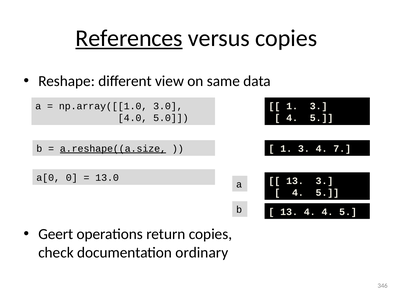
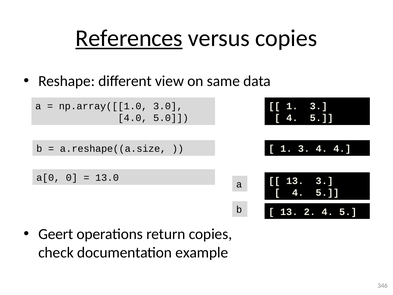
a.reshape((a.size underline: present -> none
4 7: 7 -> 4
13 4: 4 -> 2
ordinary: ordinary -> example
